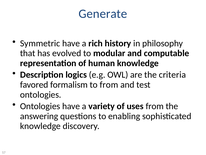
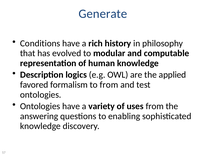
Symmetric: Symmetric -> Conditions
criteria: criteria -> applied
